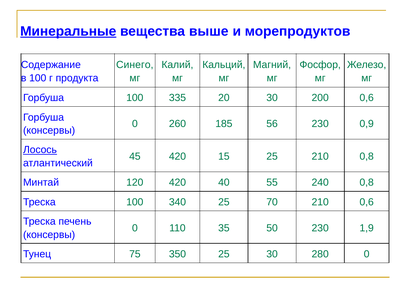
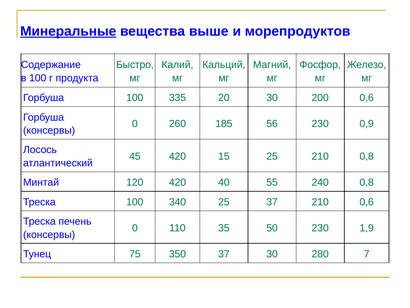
Синего: Синего -> Быстро
Лосось underline: present -> none
25 70: 70 -> 37
350 25: 25 -> 37
280 0: 0 -> 7
